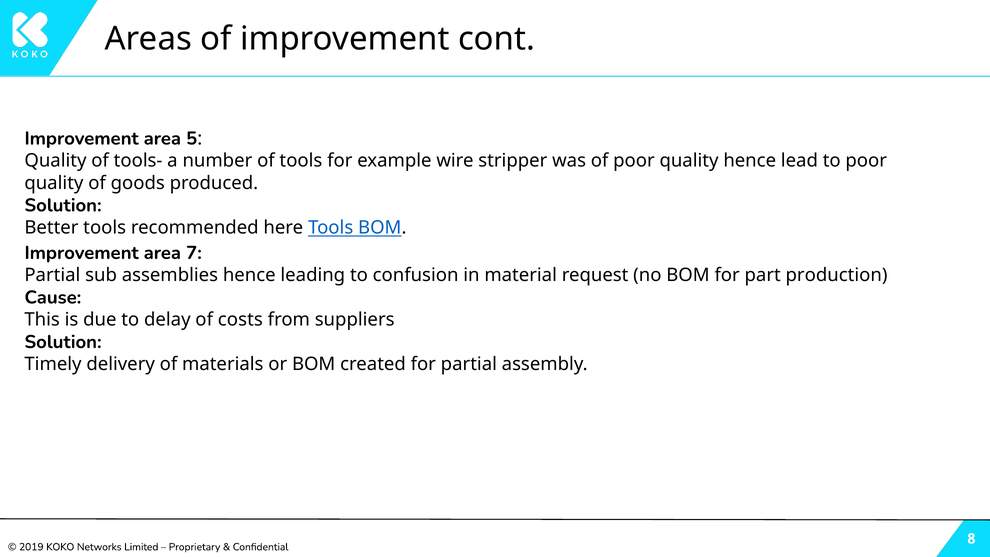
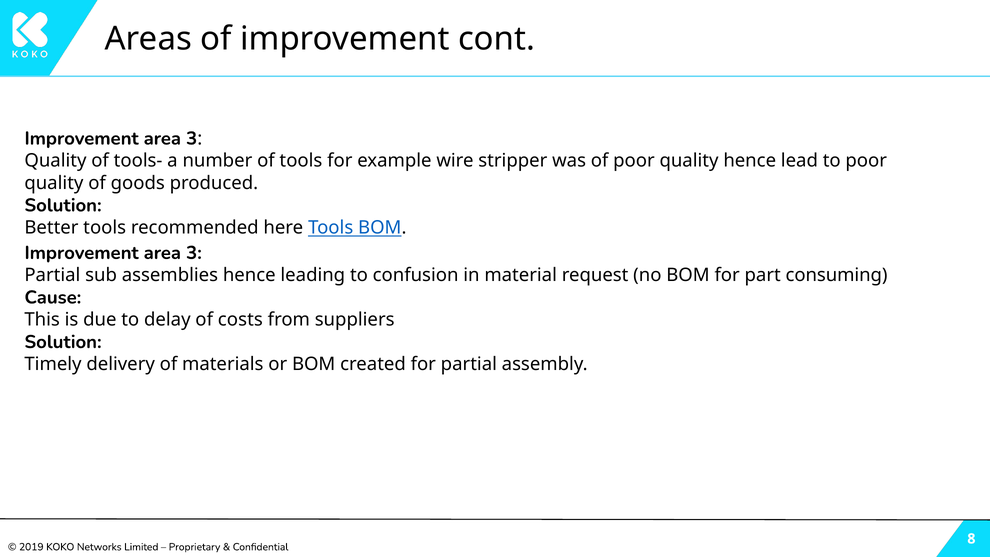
5 at (192, 138): 5 -> 3
7 at (194, 253): 7 -> 3
production: production -> consuming
